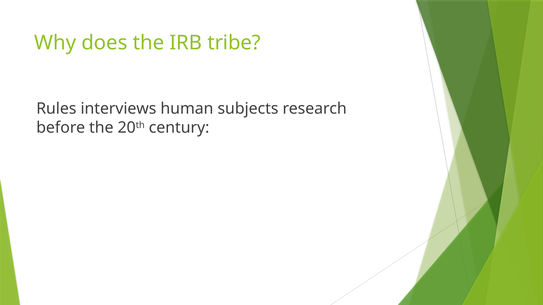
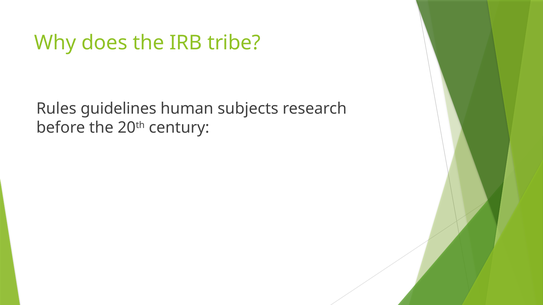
interviews: interviews -> guidelines
